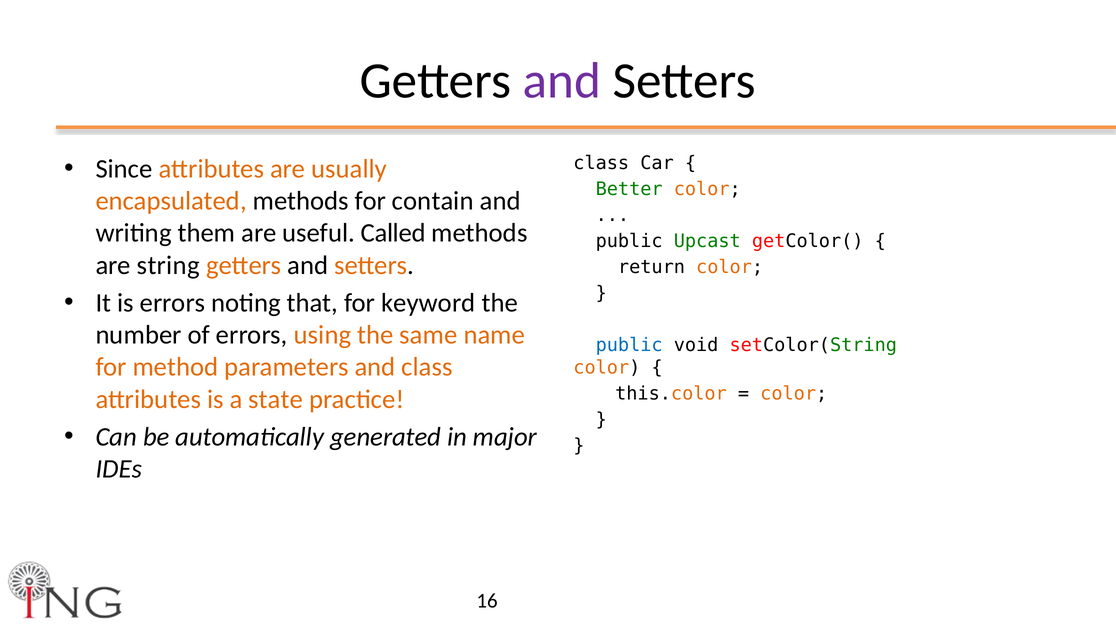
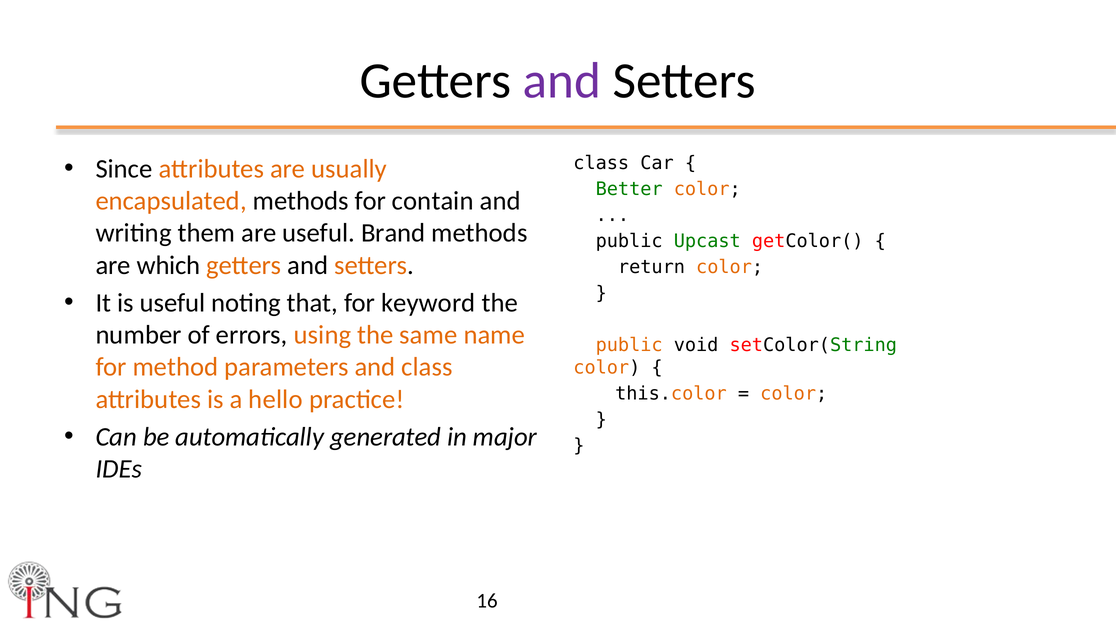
Called: Called -> Brand
string: string -> which
is errors: errors -> useful
public at (629, 345) colour: blue -> orange
state: state -> hello
